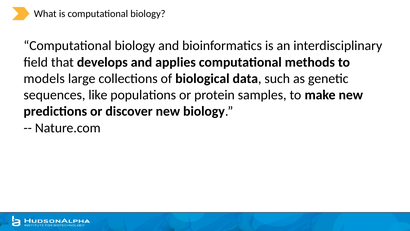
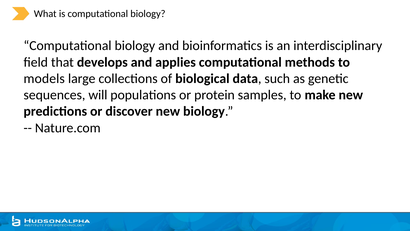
like: like -> will
